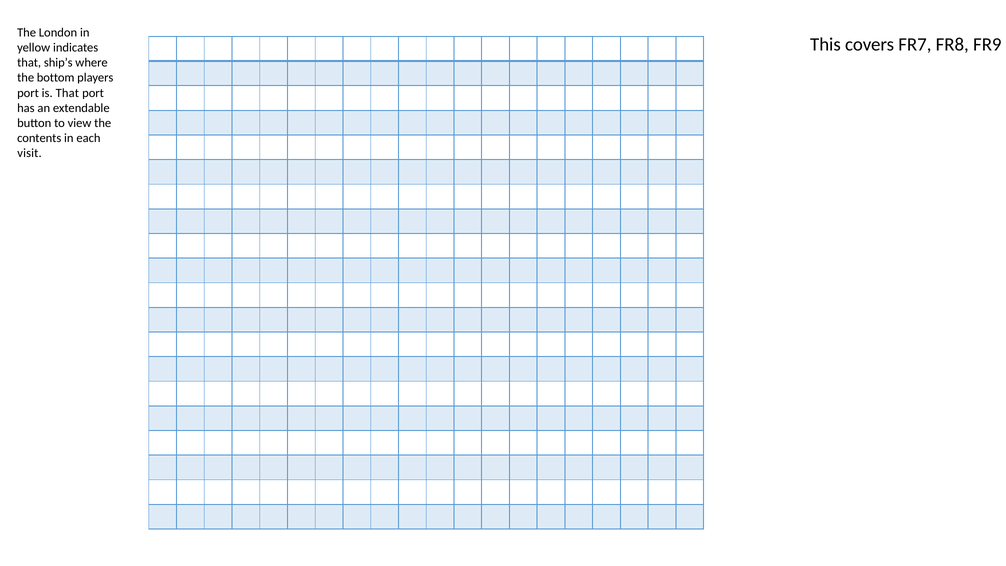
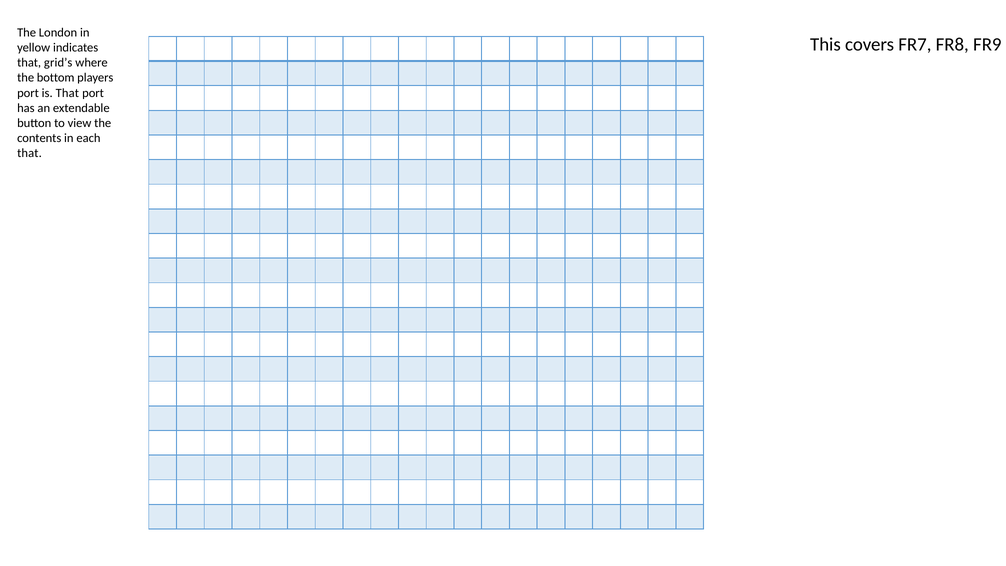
ship’s: ship’s -> grid’s
visit at (30, 153): visit -> that
